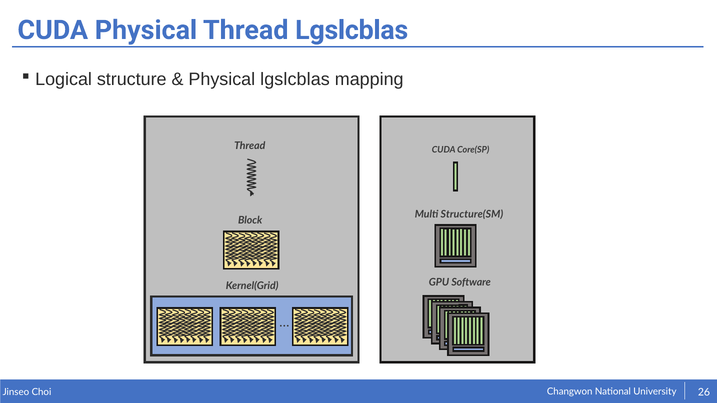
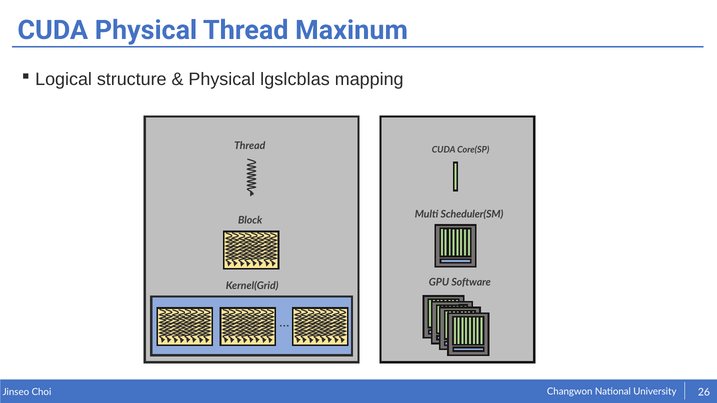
Thread Lgslcblas: Lgslcblas -> Maxinum
Structure(SM: Structure(SM -> Scheduler(SM
